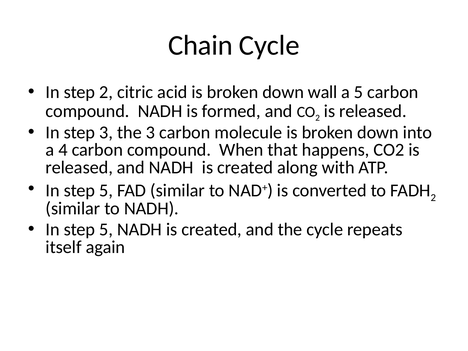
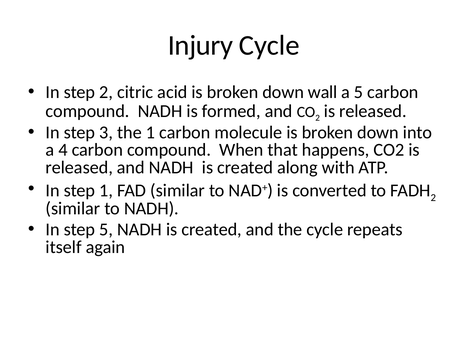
Chain: Chain -> Injury
the 3: 3 -> 1
5 at (106, 190): 5 -> 1
